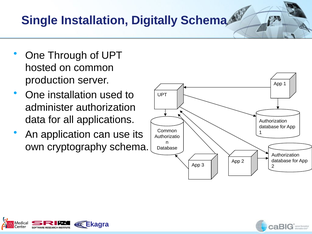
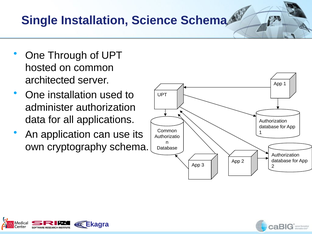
Digitally: Digitally -> Science
production: production -> architected
